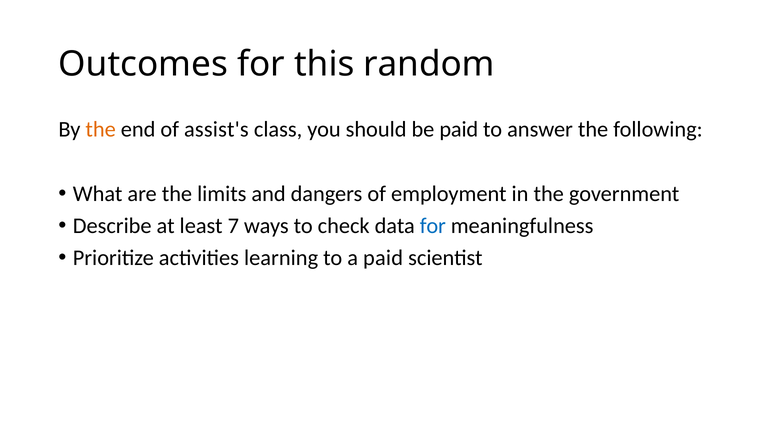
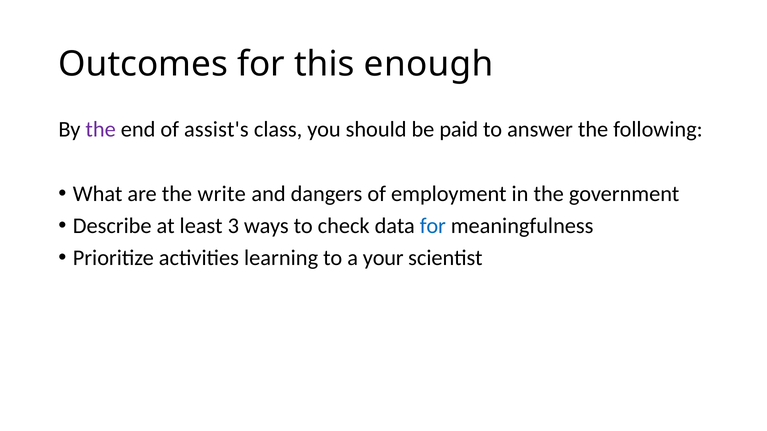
random: random -> enough
the at (101, 130) colour: orange -> purple
limits: limits -> write
7: 7 -> 3
a paid: paid -> your
